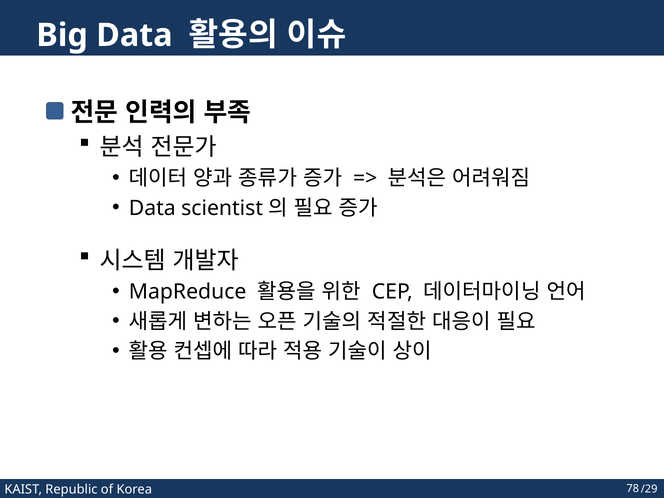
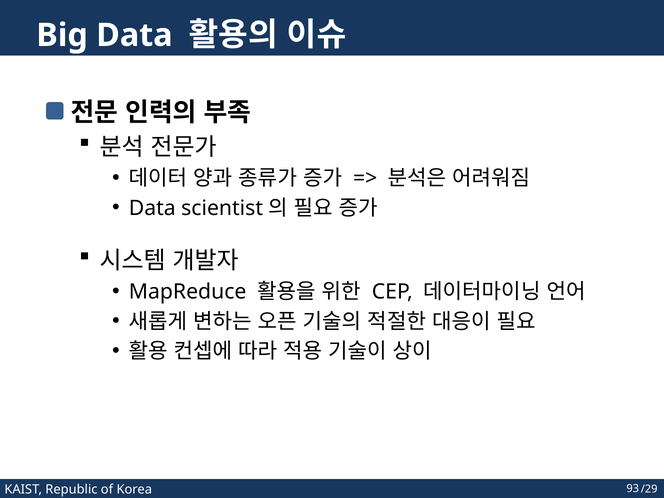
78: 78 -> 93
